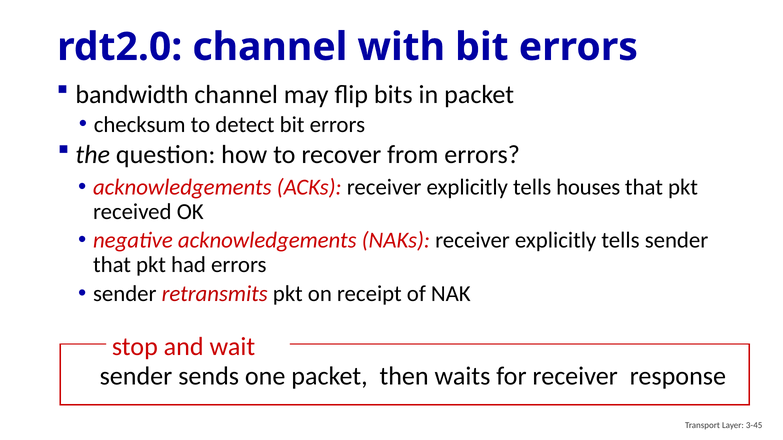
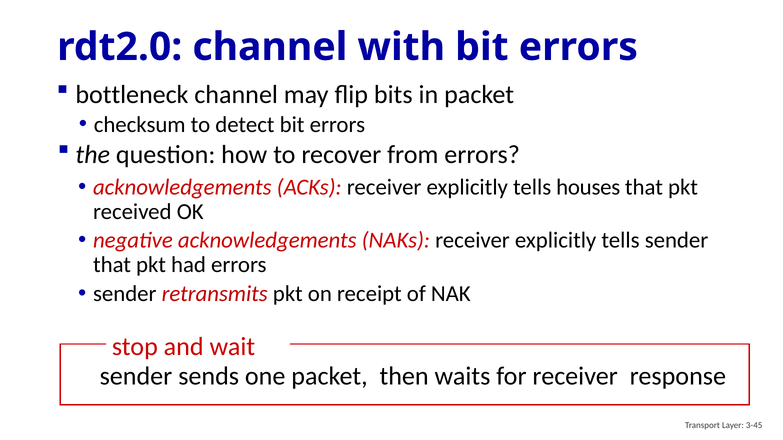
bandwidth: bandwidth -> bottleneck
